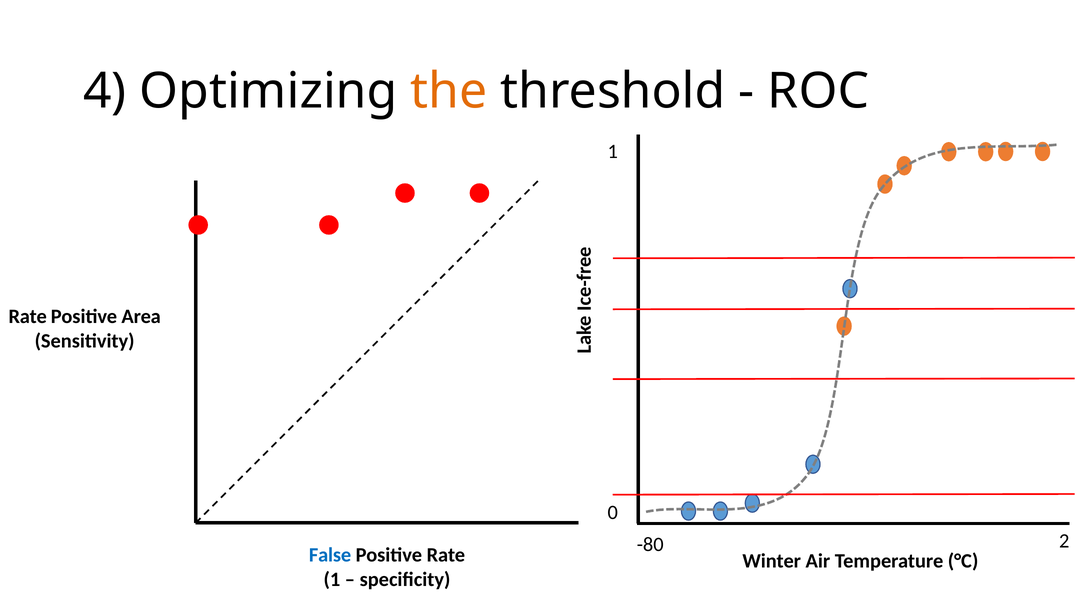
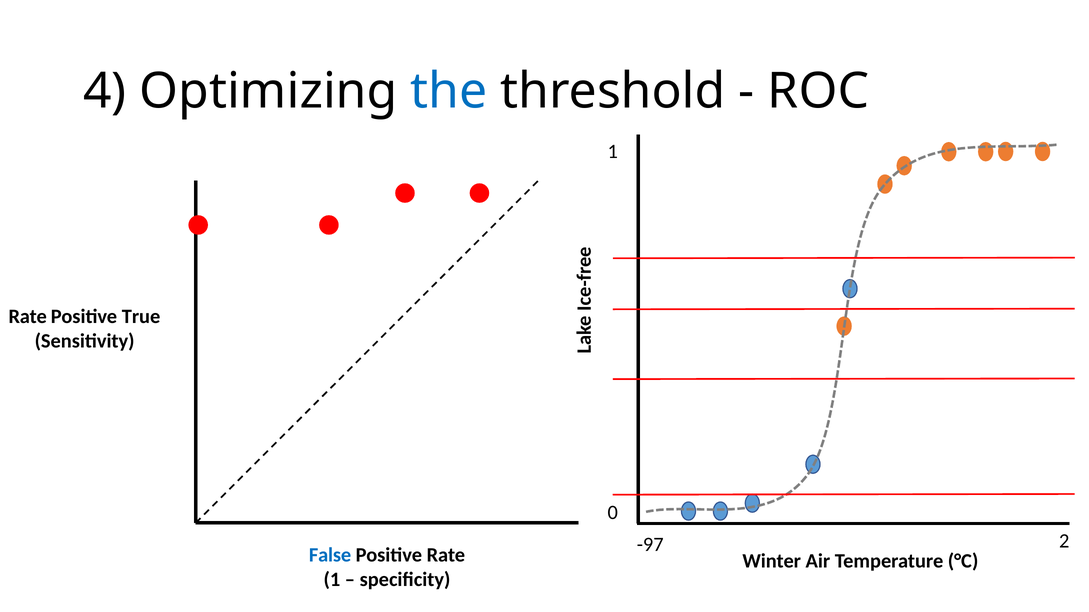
the colour: orange -> blue
Area: Area -> True
-80: -80 -> -97
